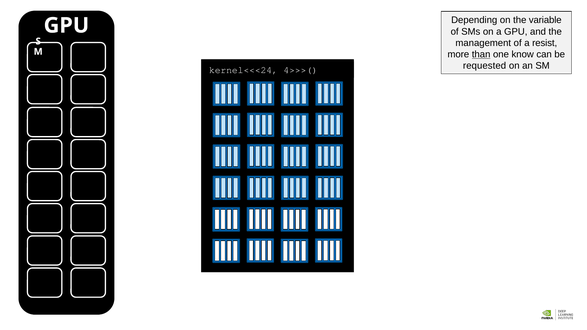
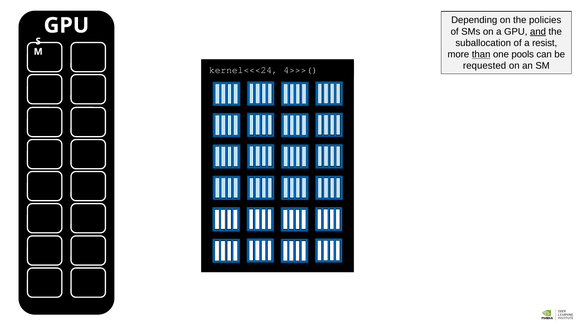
variable: variable -> policies
and underline: none -> present
management: management -> suballocation
know: know -> pools
